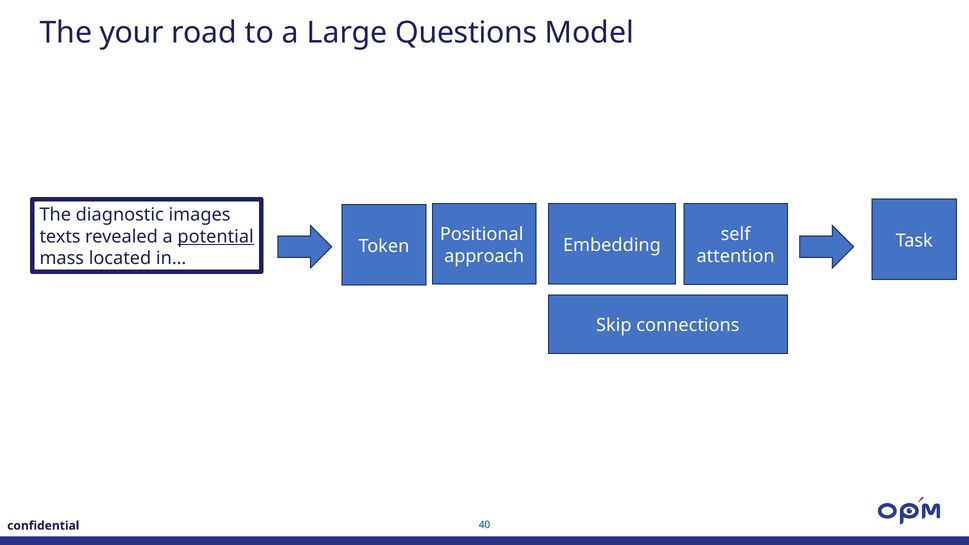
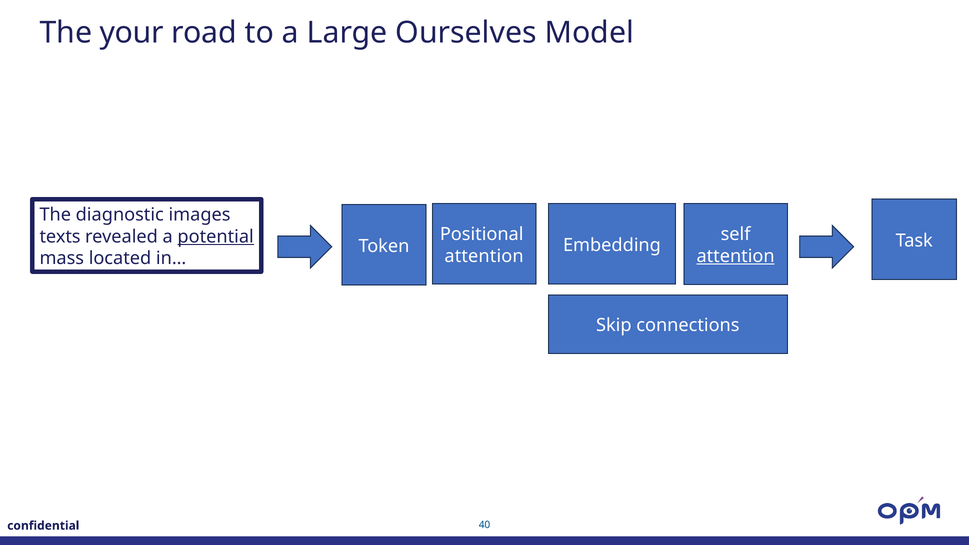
Questions: Questions -> Ourselves
approach at (484, 256): approach -> attention
attention at (736, 256) underline: none -> present
